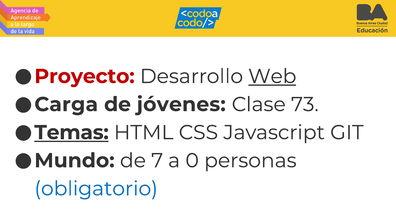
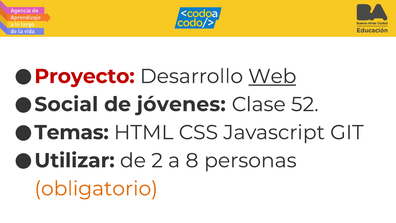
Carga: Carga -> Social
73: 73 -> 52
Temas underline: present -> none
Mundo: Mundo -> Utilizar
7: 7 -> 2
0: 0 -> 8
obligatorio colour: blue -> orange
